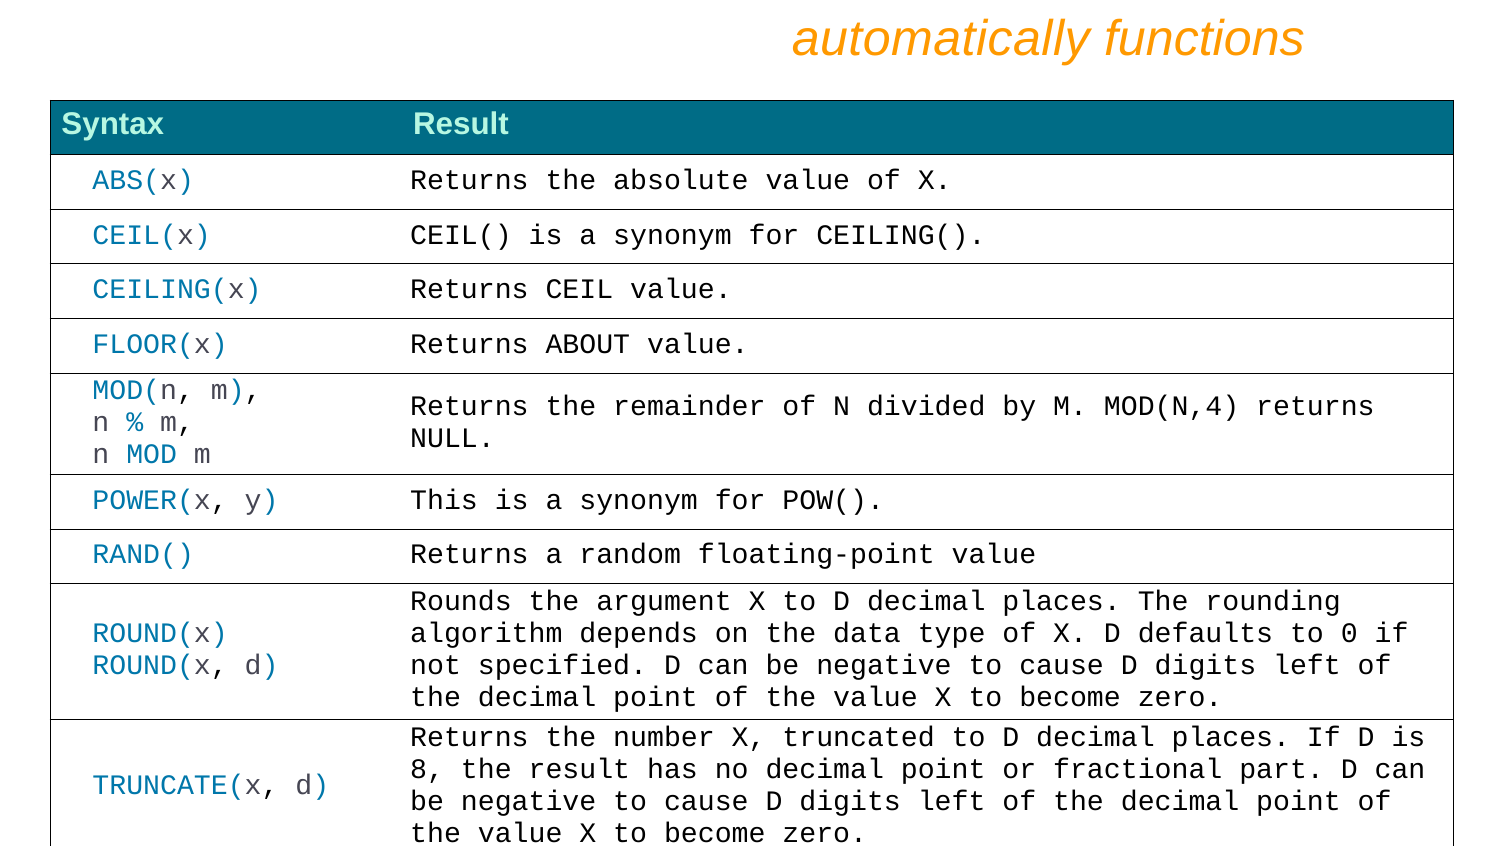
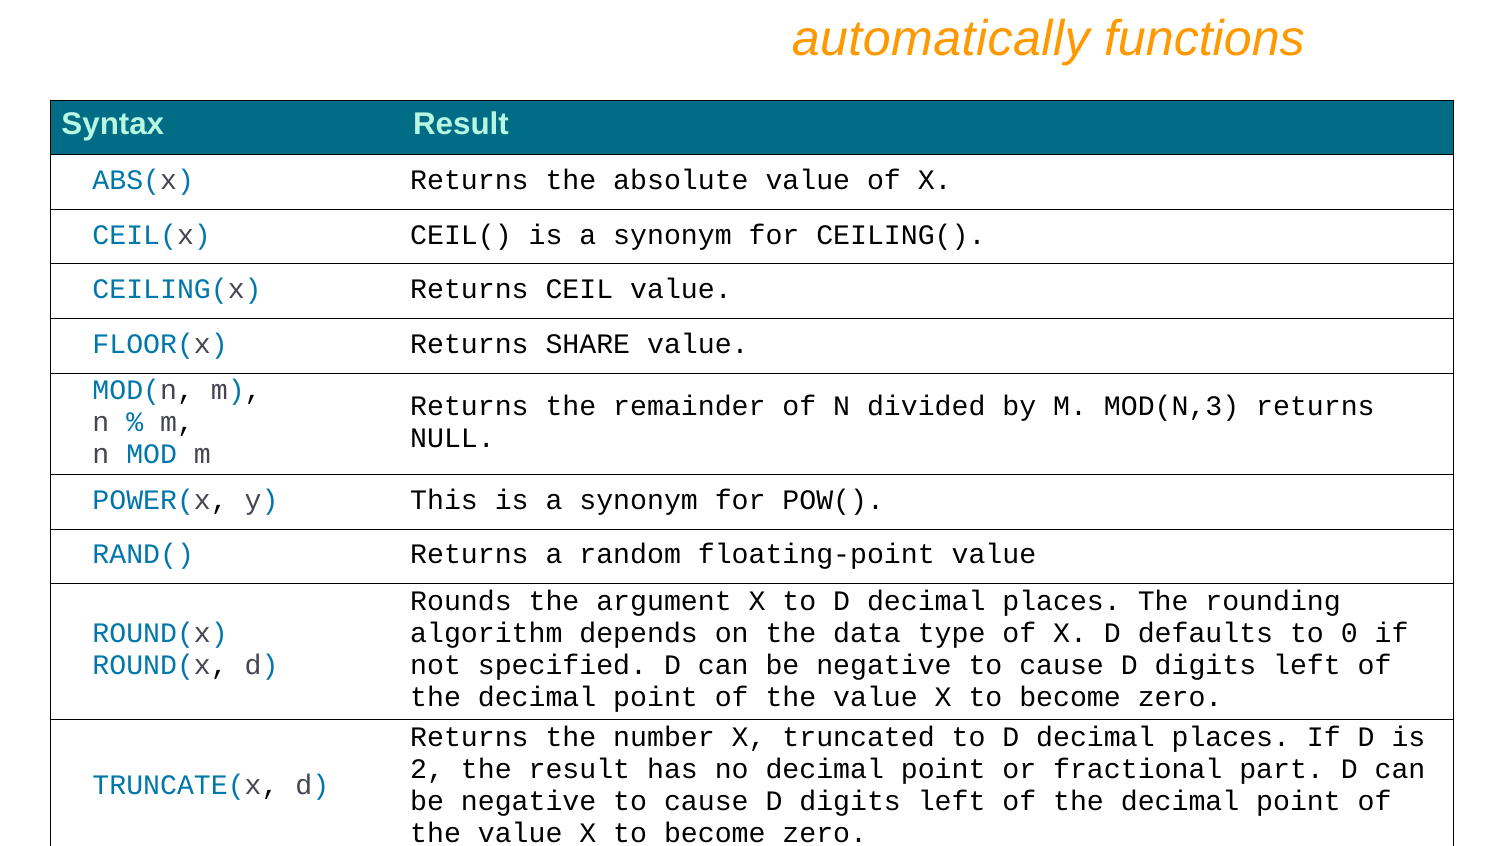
ABOUT: ABOUT -> SHARE
MOD(N,4: MOD(N,4 -> MOD(N,3
8: 8 -> 2
